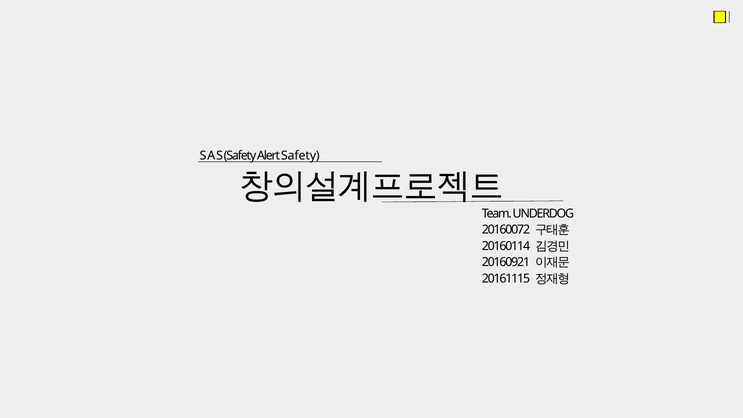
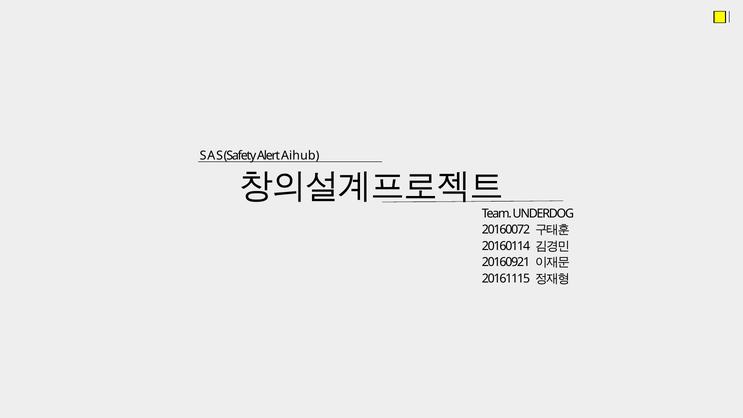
Alert Safety: Safety -> Aihub
